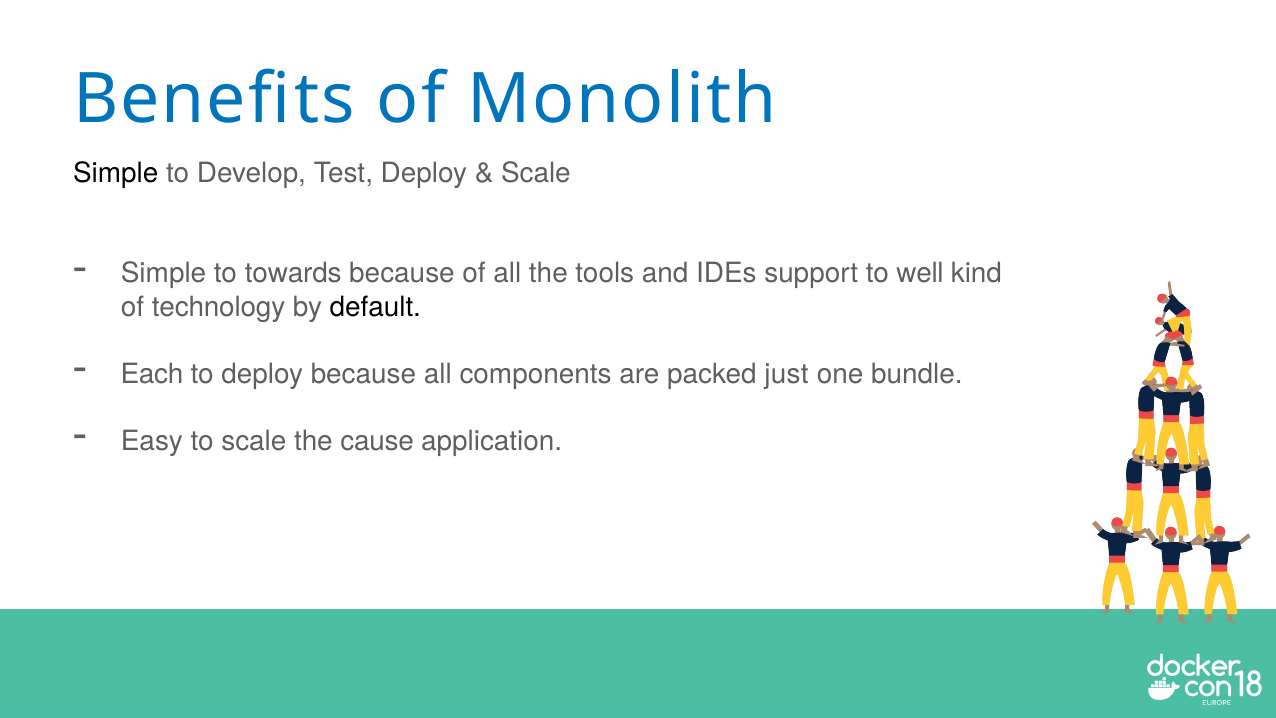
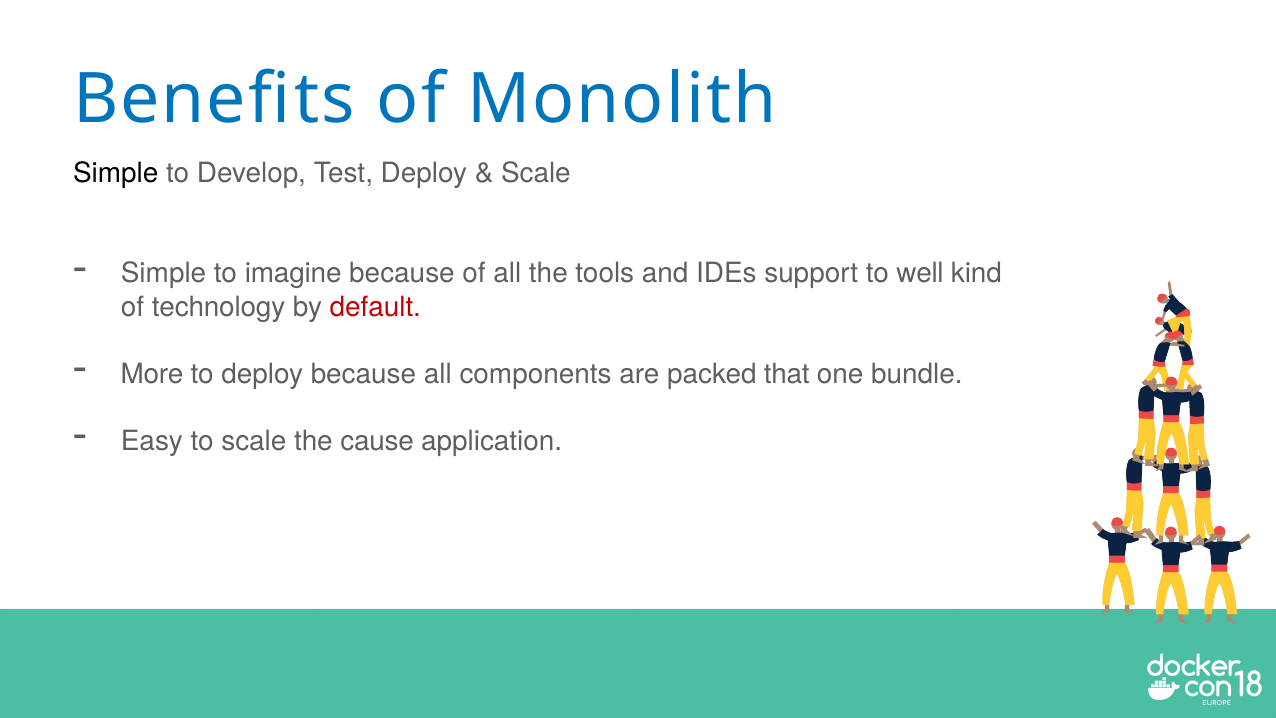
towards: towards -> imagine
default colour: black -> red
Each: Each -> More
just: just -> that
